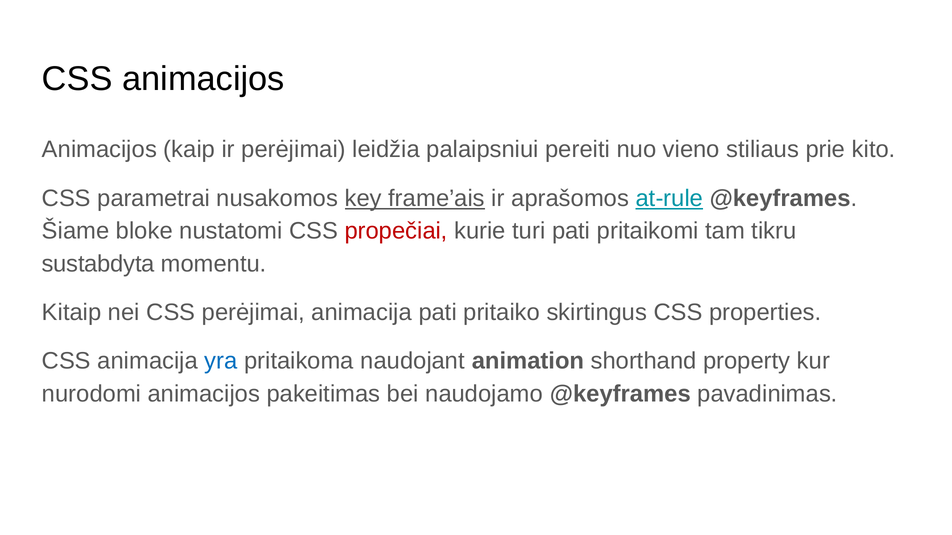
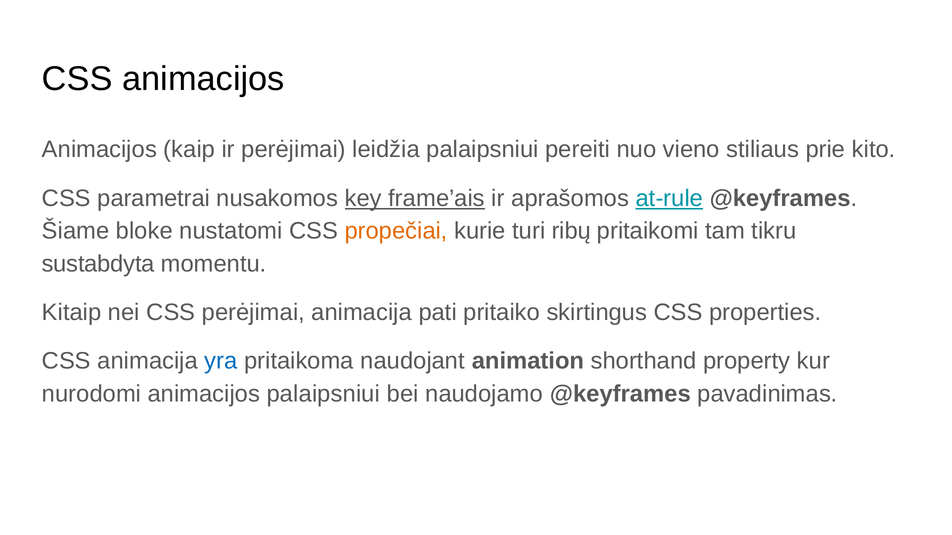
propečiai colour: red -> orange
turi pati: pati -> ribų
animacijos pakeitimas: pakeitimas -> palaipsniui
